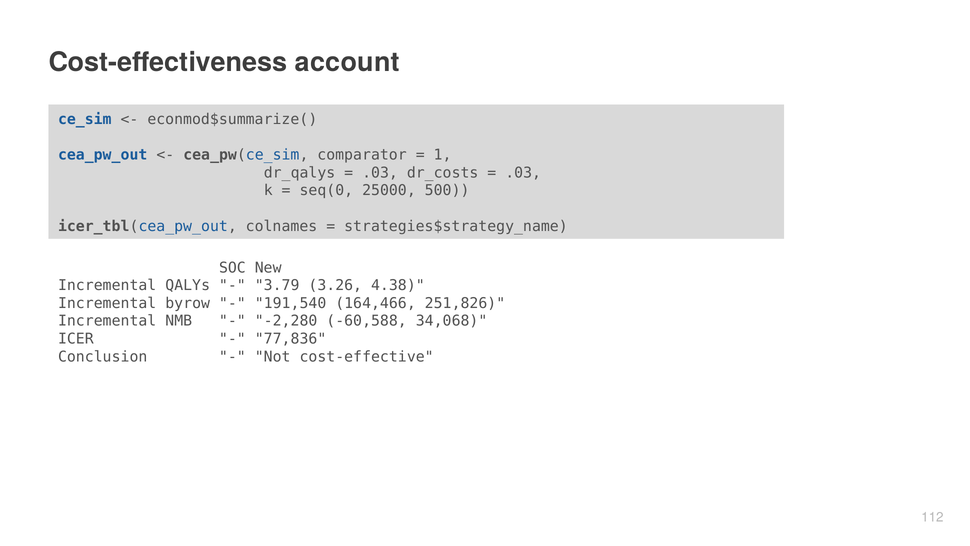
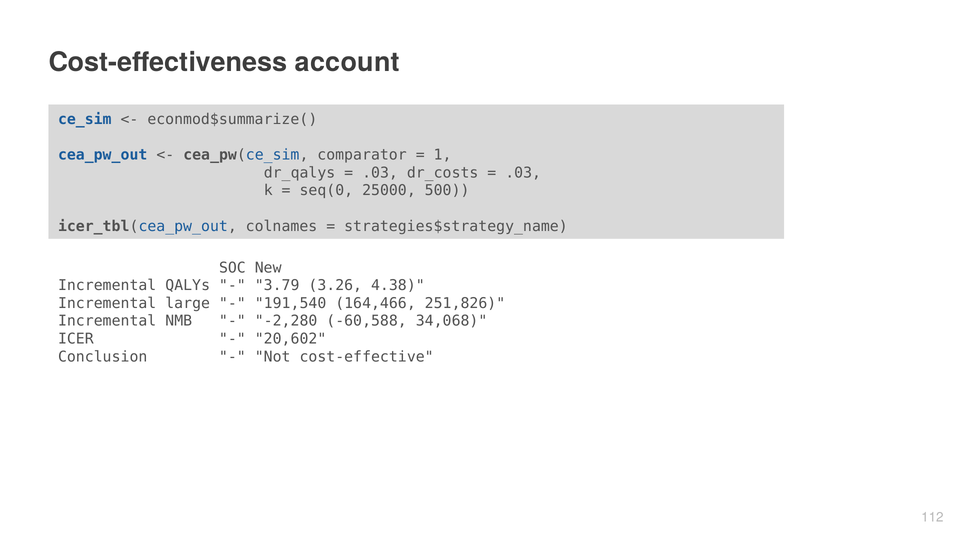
byrow: byrow -> large
77,836: 77,836 -> 20,602
